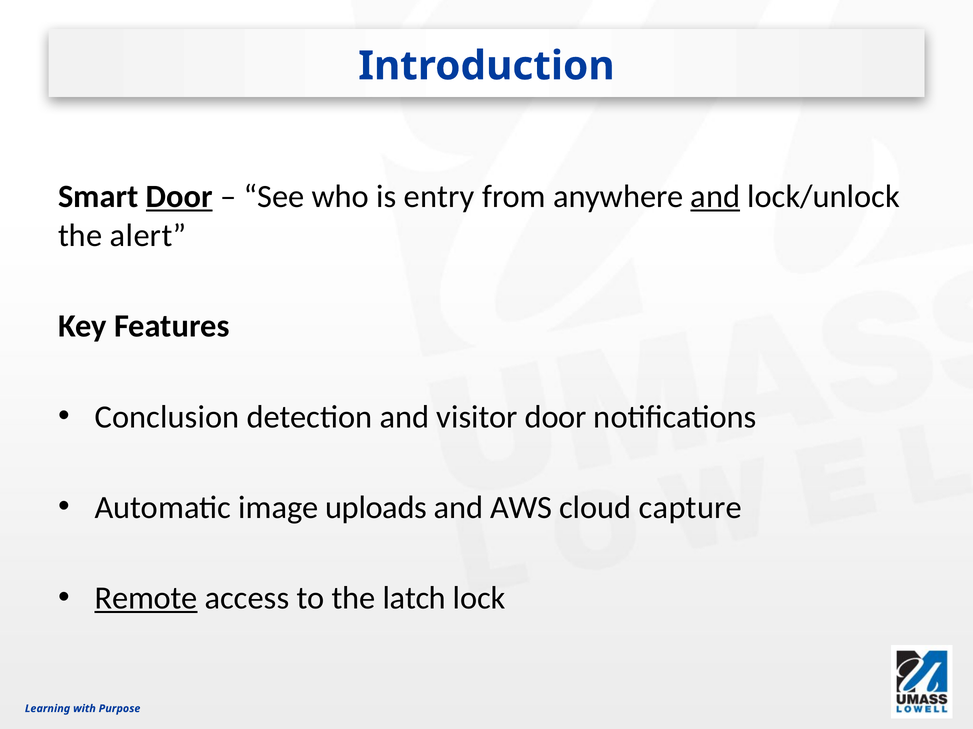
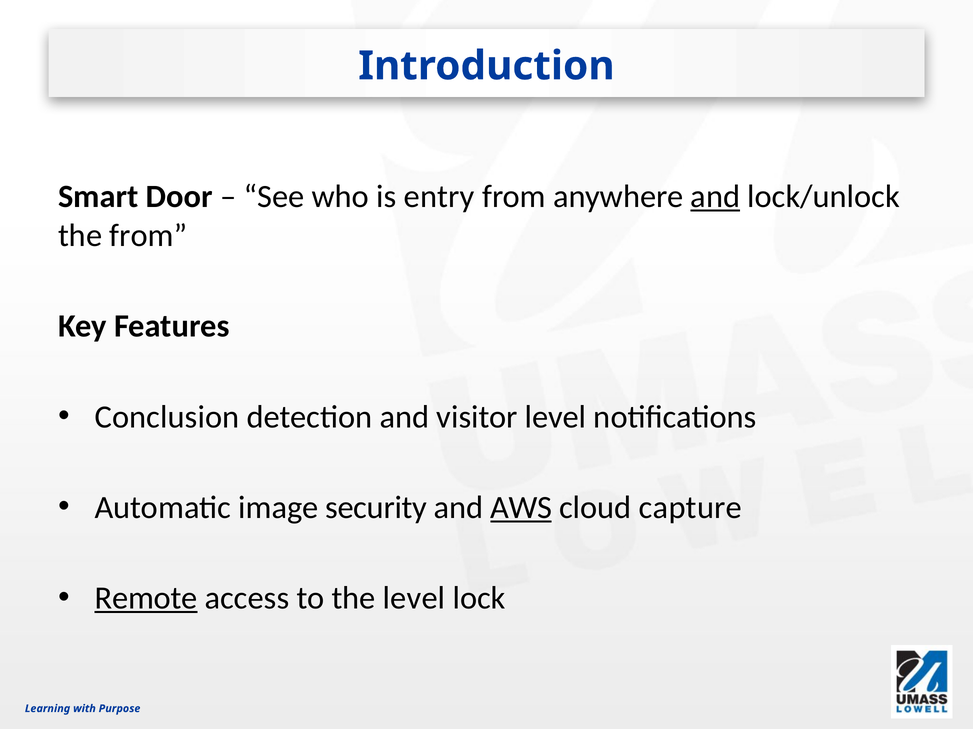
Door at (179, 197) underline: present -> none
the alert: alert -> from
visitor door: door -> level
uploads: uploads -> security
AWS underline: none -> present
the latch: latch -> level
